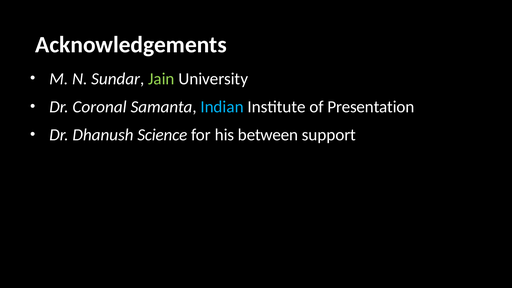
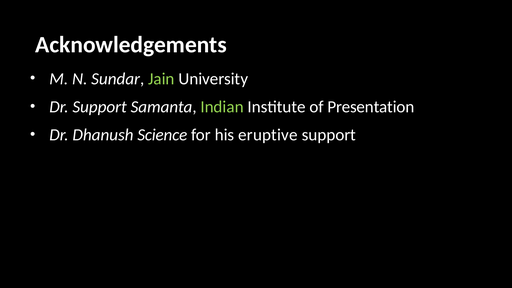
Dr Coronal: Coronal -> Support
Indian colour: light blue -> light green
between: between -> eruptive
